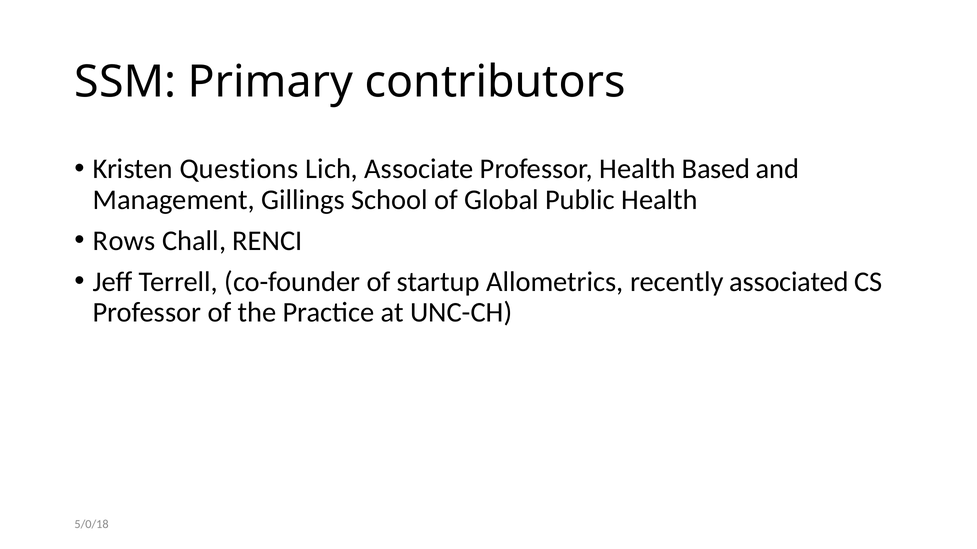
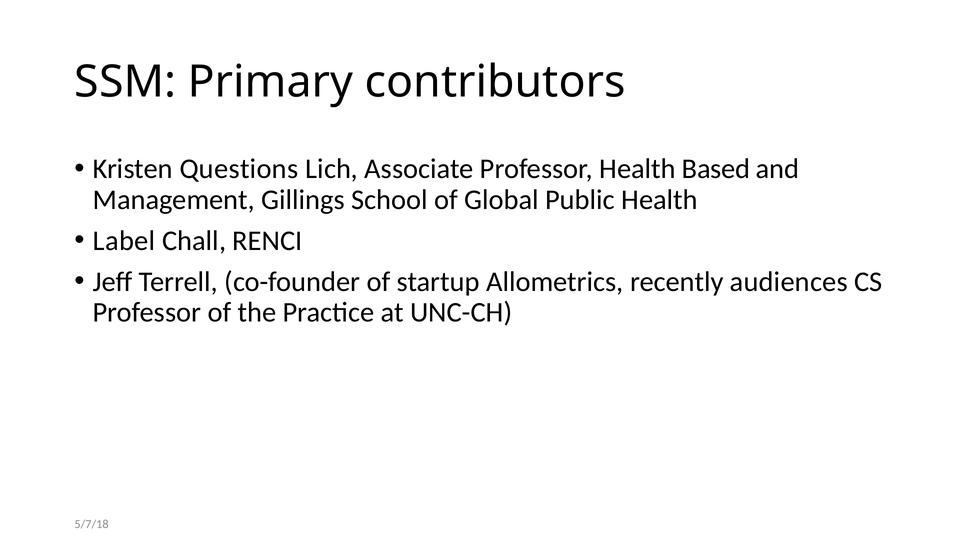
Rows: Rows -> Label
associated: associated -> audiences
5/0/18: 5/0/18 -> 5/7/18
